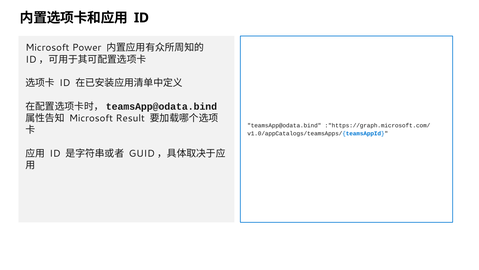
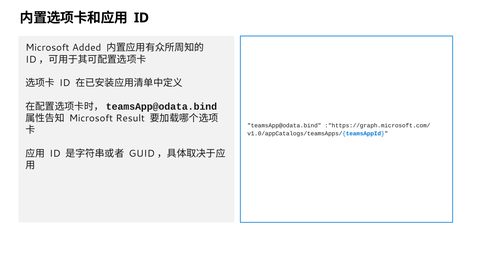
Power: Power -> Added
